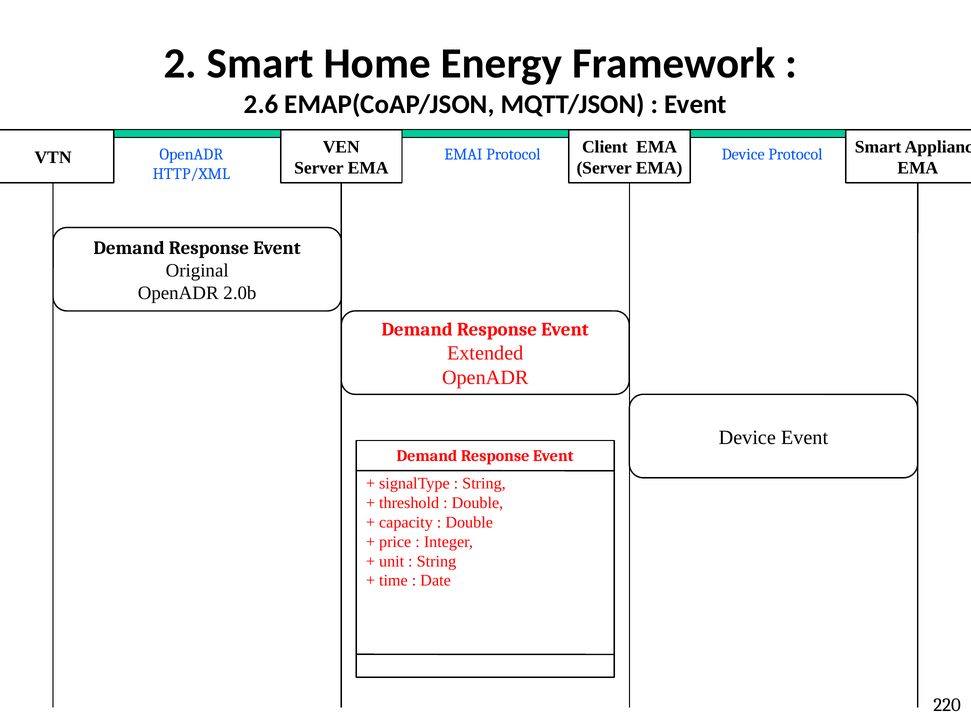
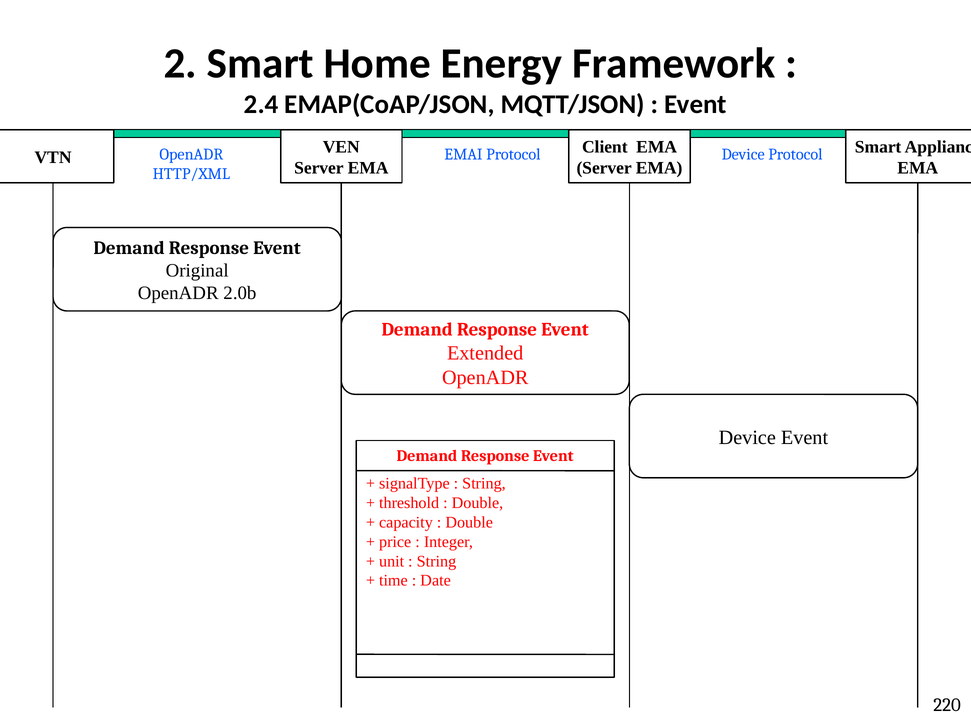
2.6: 2.6 -> 2.4
